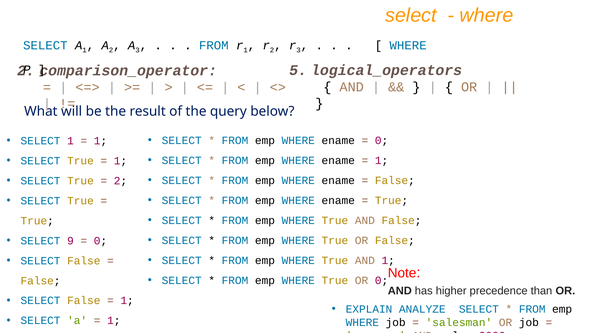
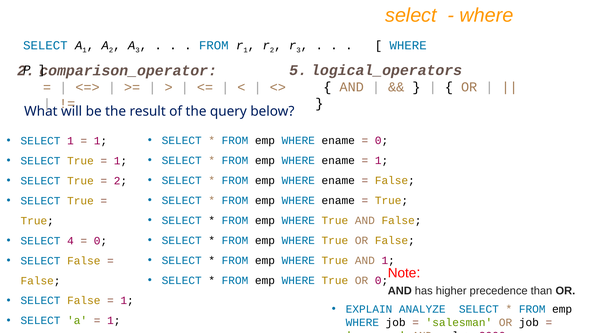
9: 9 -> 4
